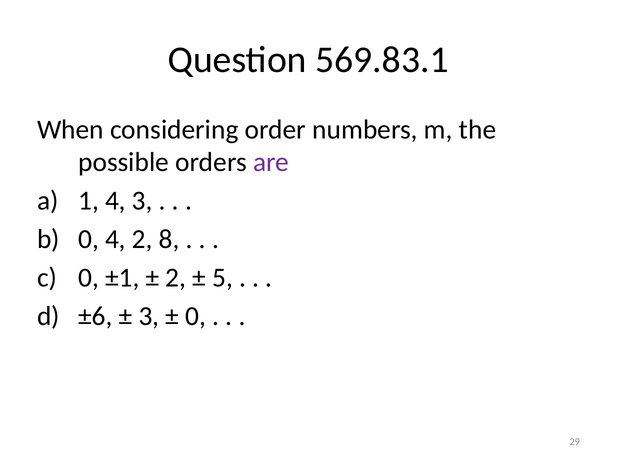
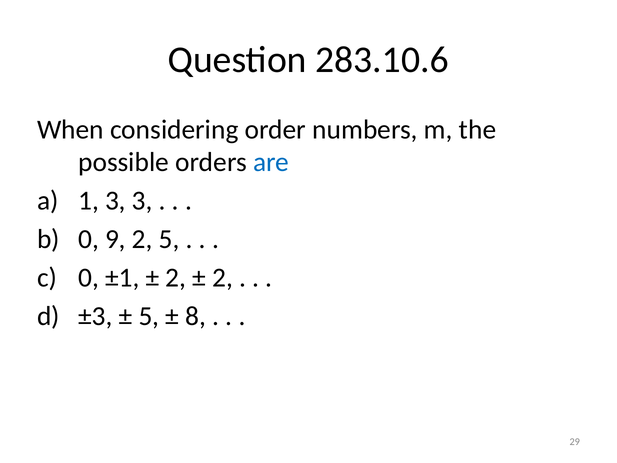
569.83.1: 569.83.1 -> 283.10.6
are colour: purple -> blue
1 4: 4 -> 3
0 4: 4 -> 9
2 8: 8 -> 5
5 at (223, 278): 5 -> 2
±6: ±6 -> ±3
3 at (149, 316): 3 -> 5
0 at (196, 316): 0 -> 8
